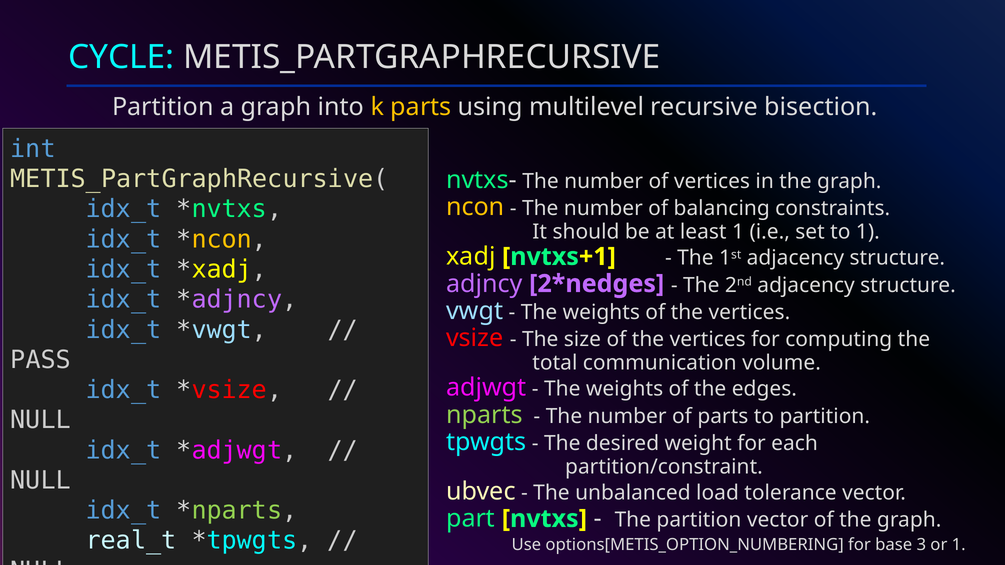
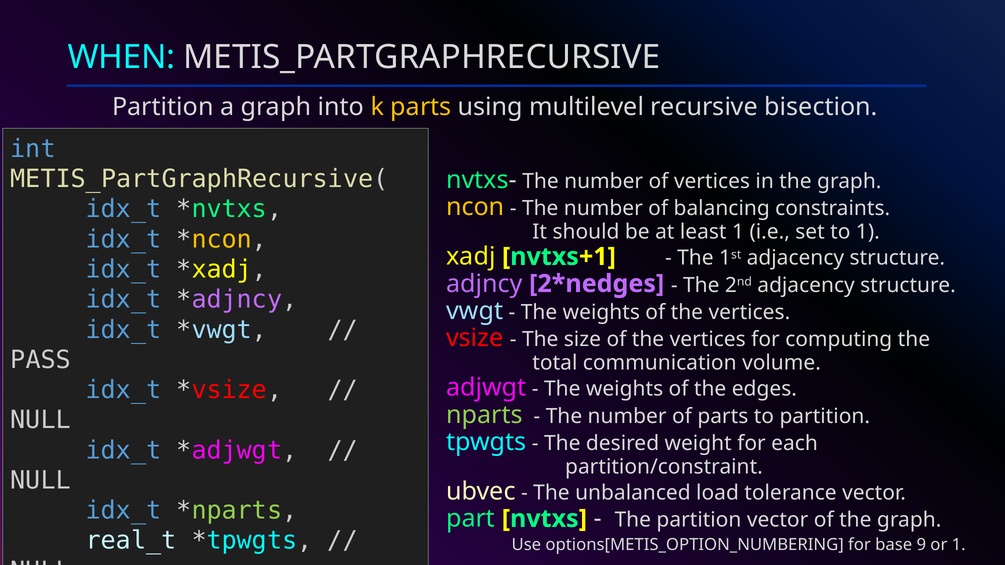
CYCLE: CYCLE -> WHEN
3: 3 -> 9
